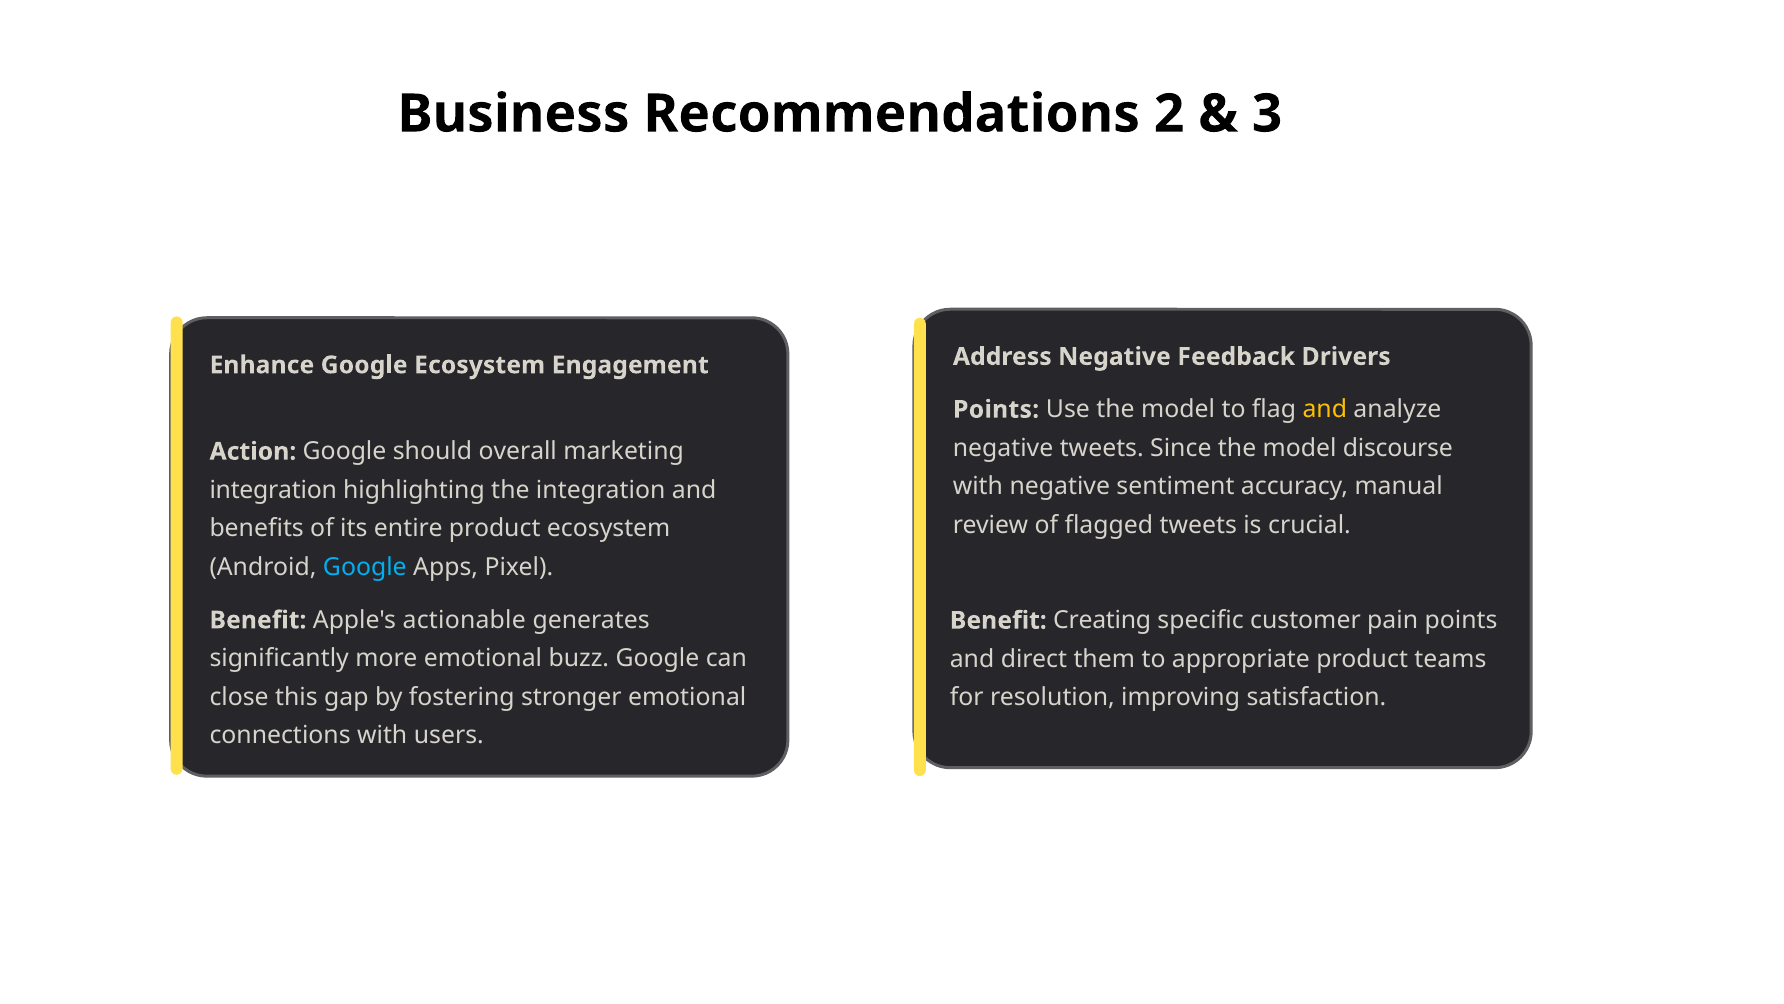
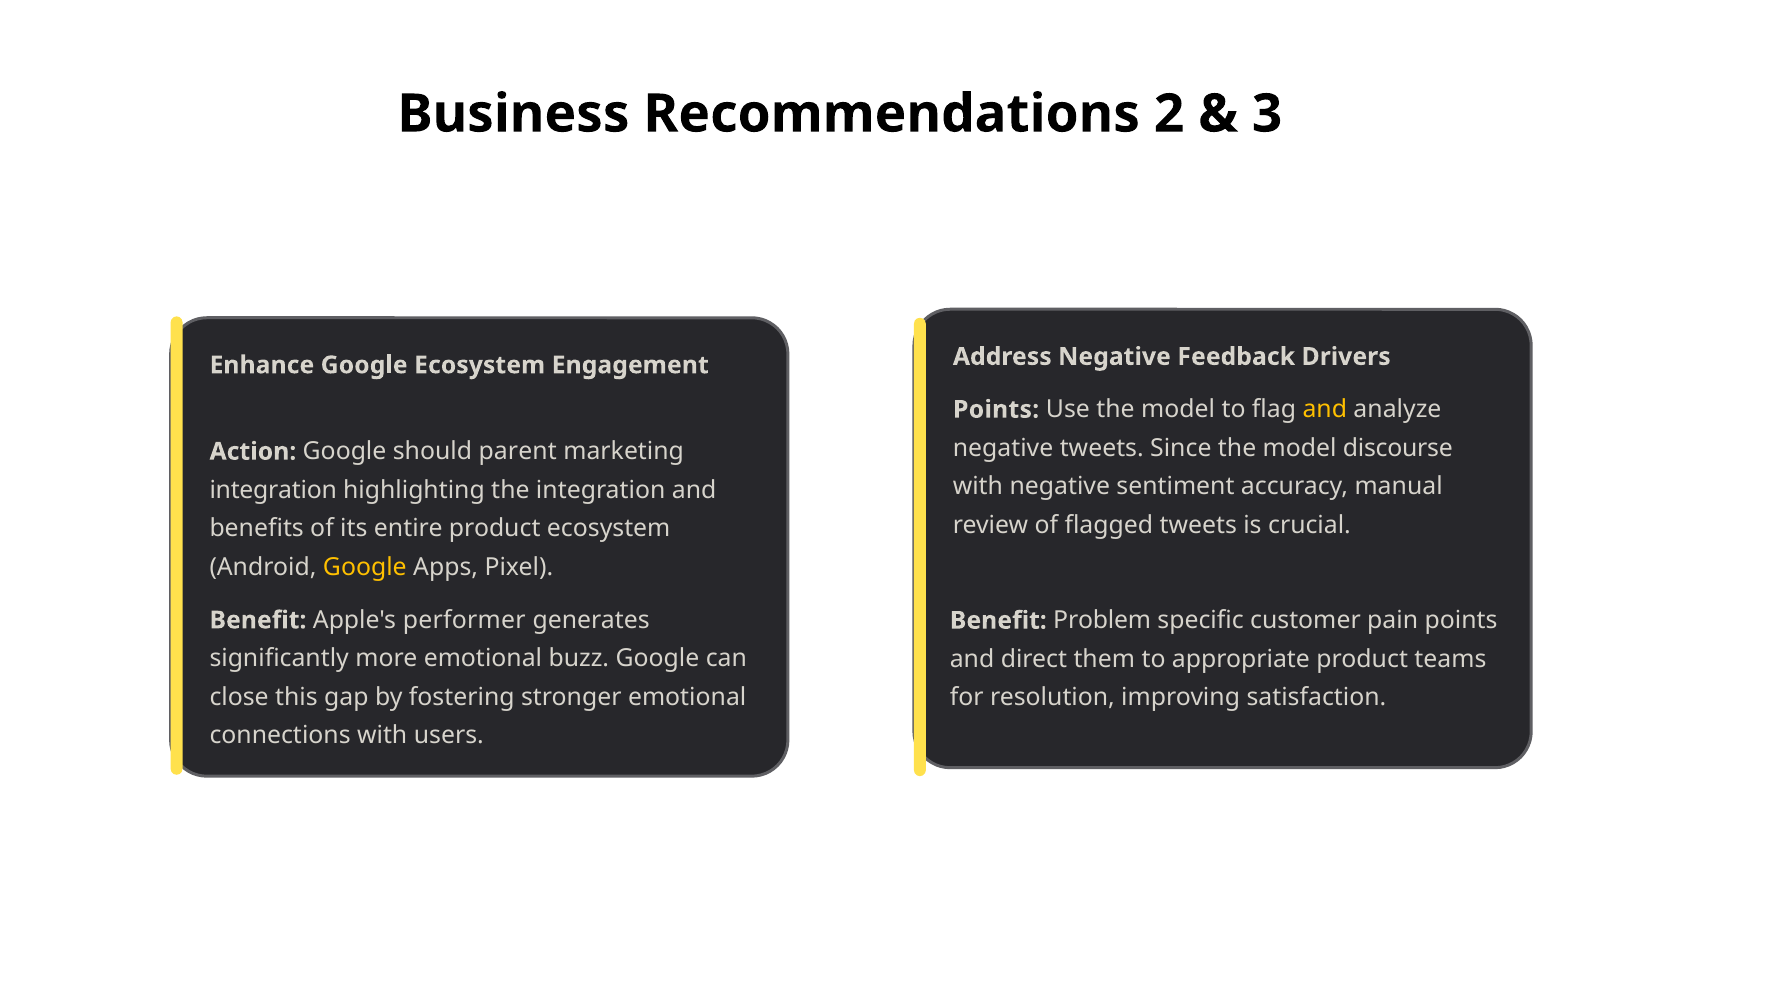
overall: overall -> parent
Google at (365, 567) colour: light blue -> yellow
actionable: actionable -> performer
Creating: Creating -> Problem
